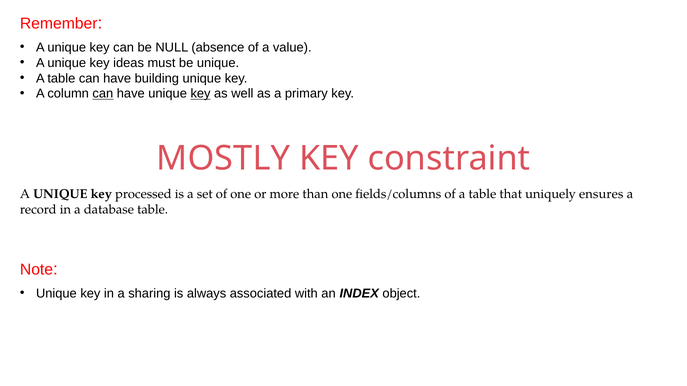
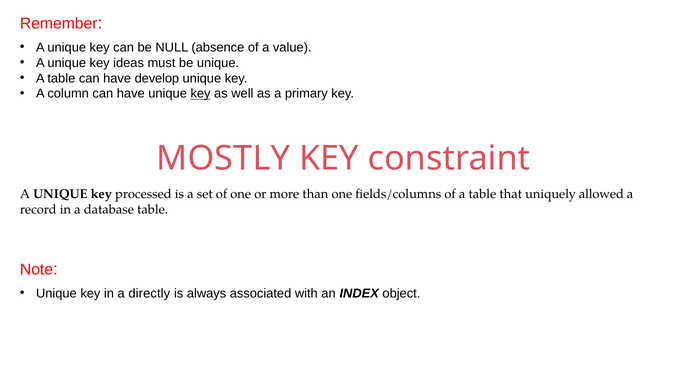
building: building -> develop
can at (103, 94) underline: present -> none
ensures: ensures -> allowed
sharing: sharing -> directly
